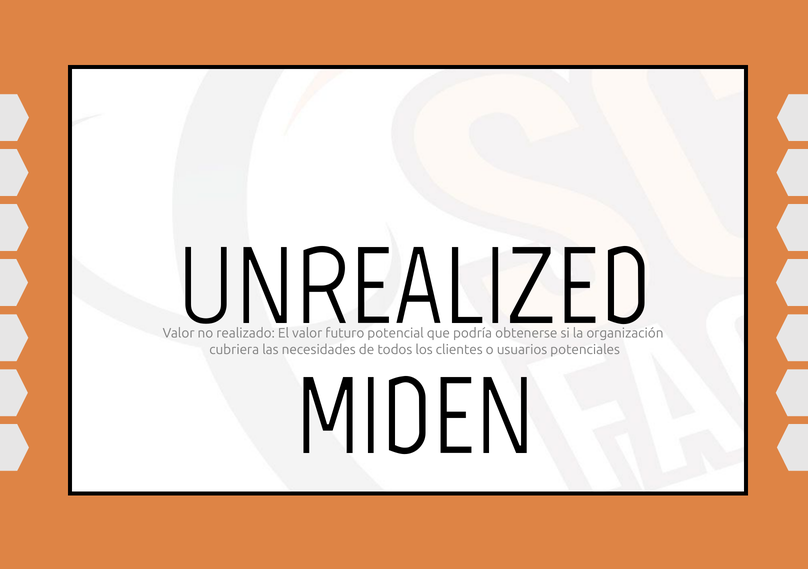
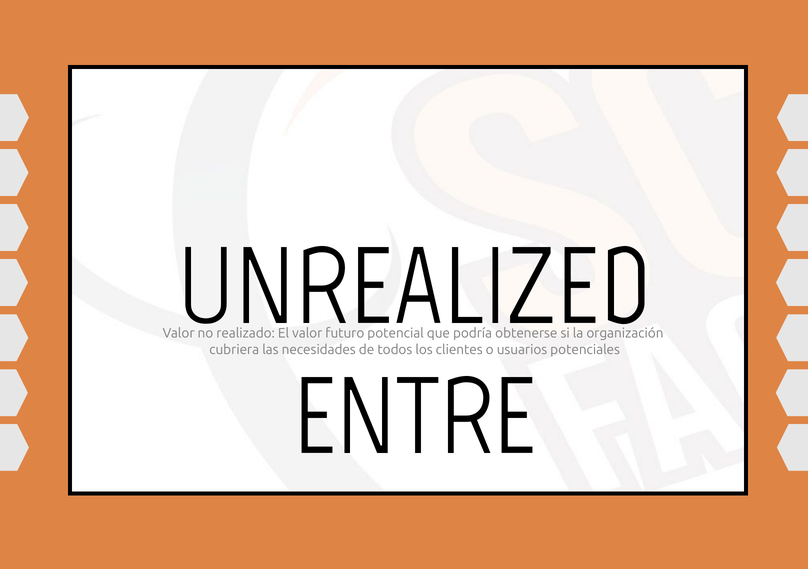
MIDEN: MIDEN -> ENTRE
